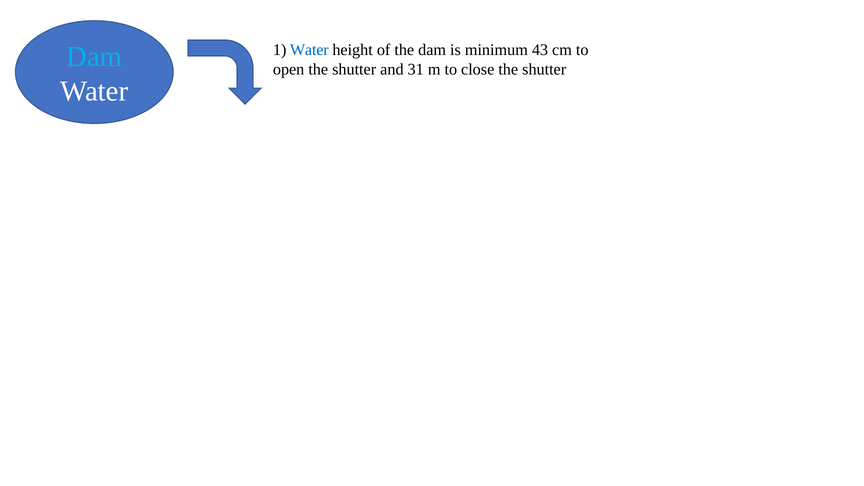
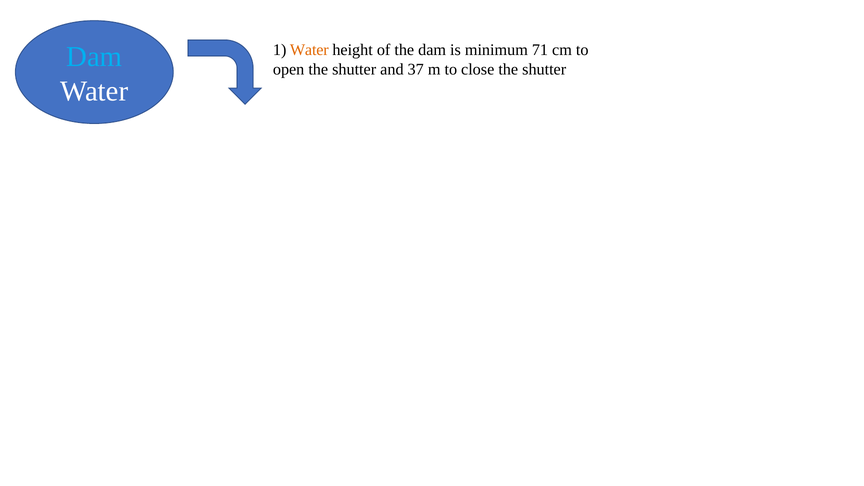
Water at (309, 50) colour: blue -> orange
43: 43 -> 71
31: 31 -> 37
